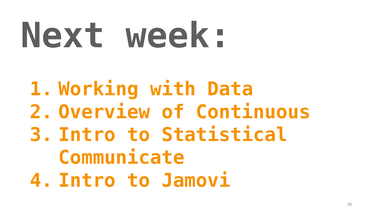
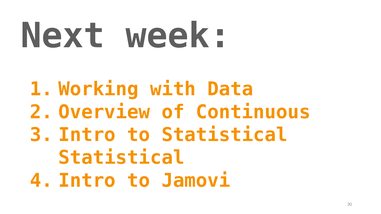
Communicate at (121, 158): Communicate -> Statistical
